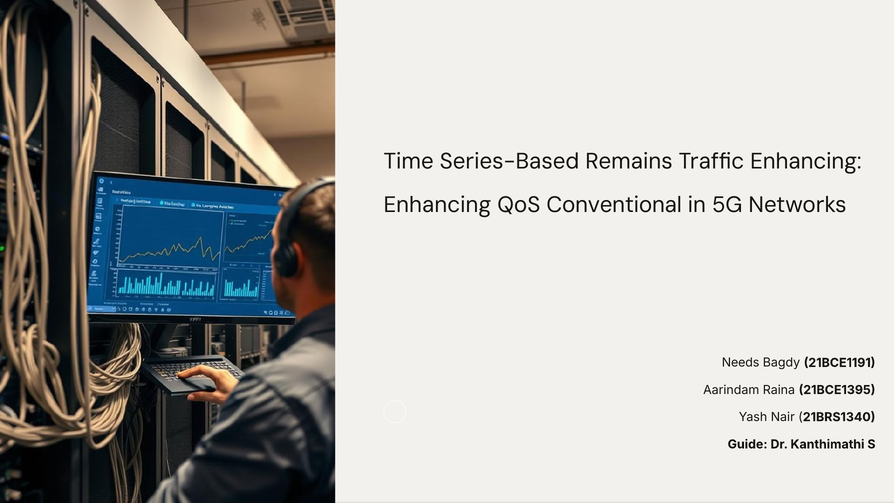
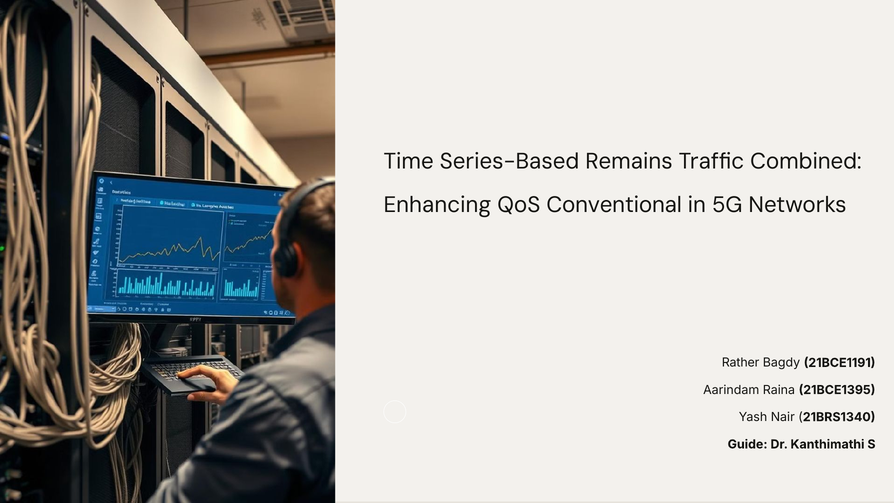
Traffic Enhancing: Enhancing -> Combined
Needs: Needs -> Rather
